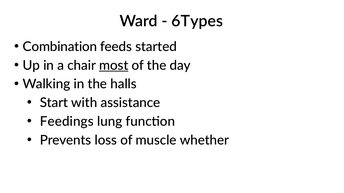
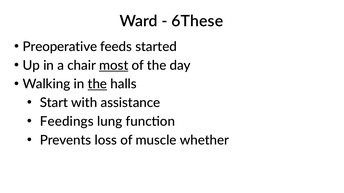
6Types: 6Types -> 6These
Combination: Combination -> Preoperative
the at (97, 84) underline: none -> present
